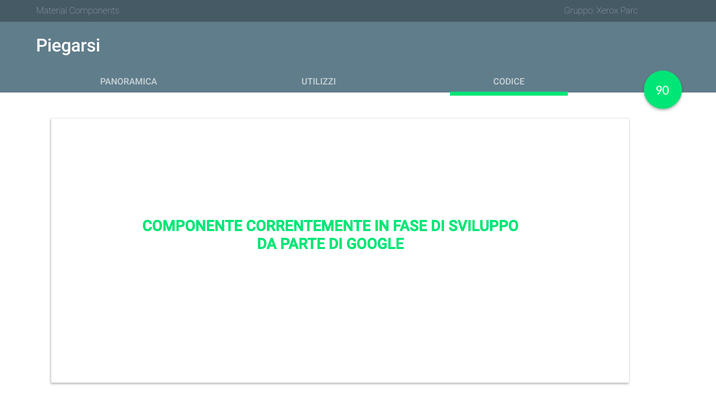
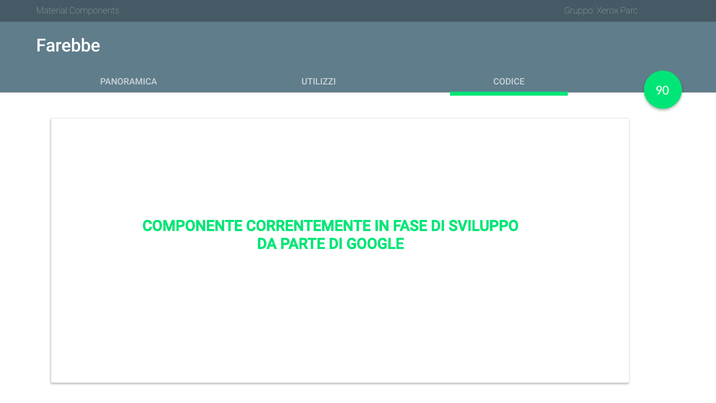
Piegarsi: Piegarsi -> Farebbe
